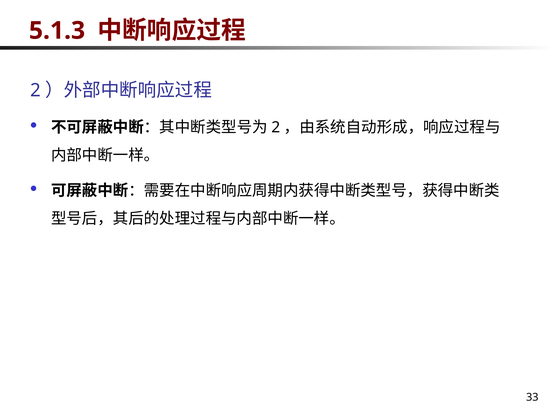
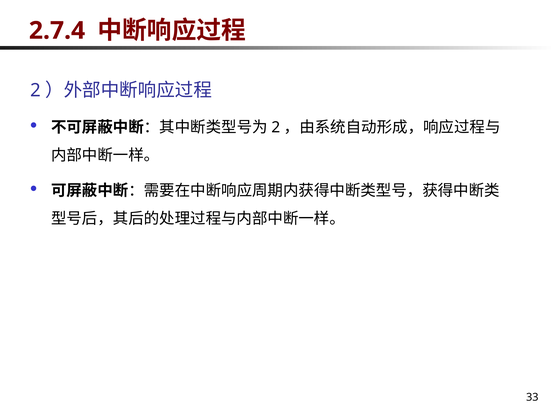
5.1.3: 5.1.3 -> 2.7.4
